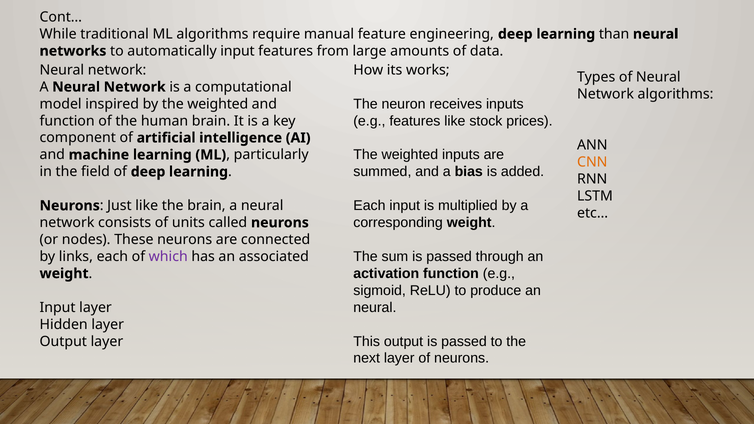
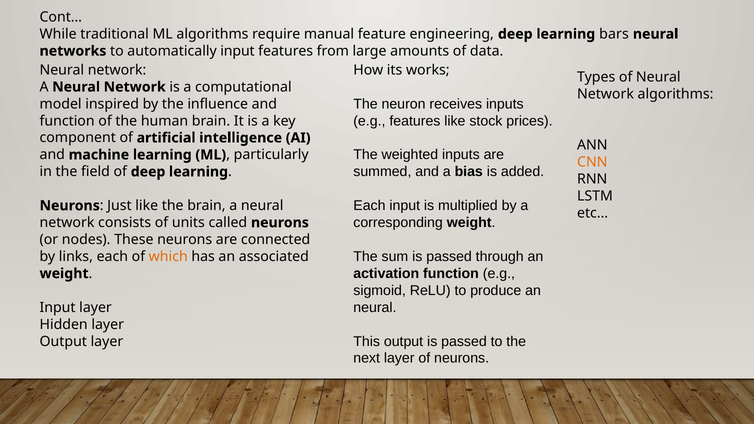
than: than -> bars
by the weighted: weighted -> influence
which colour: purple -> orange
